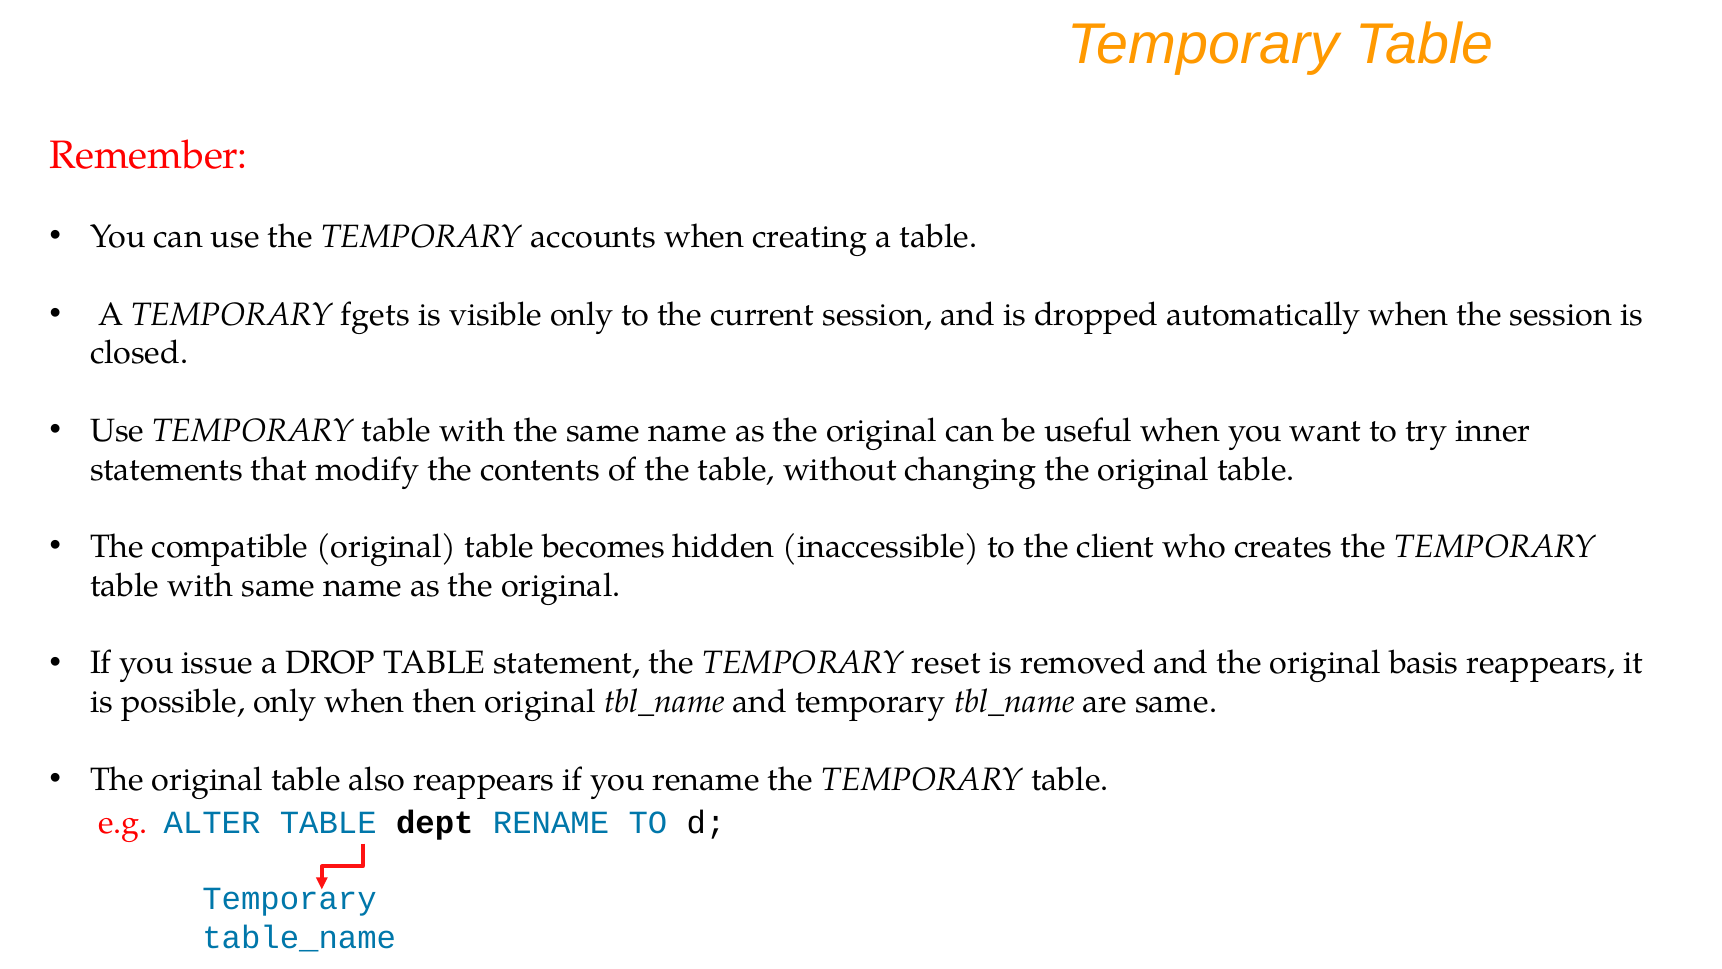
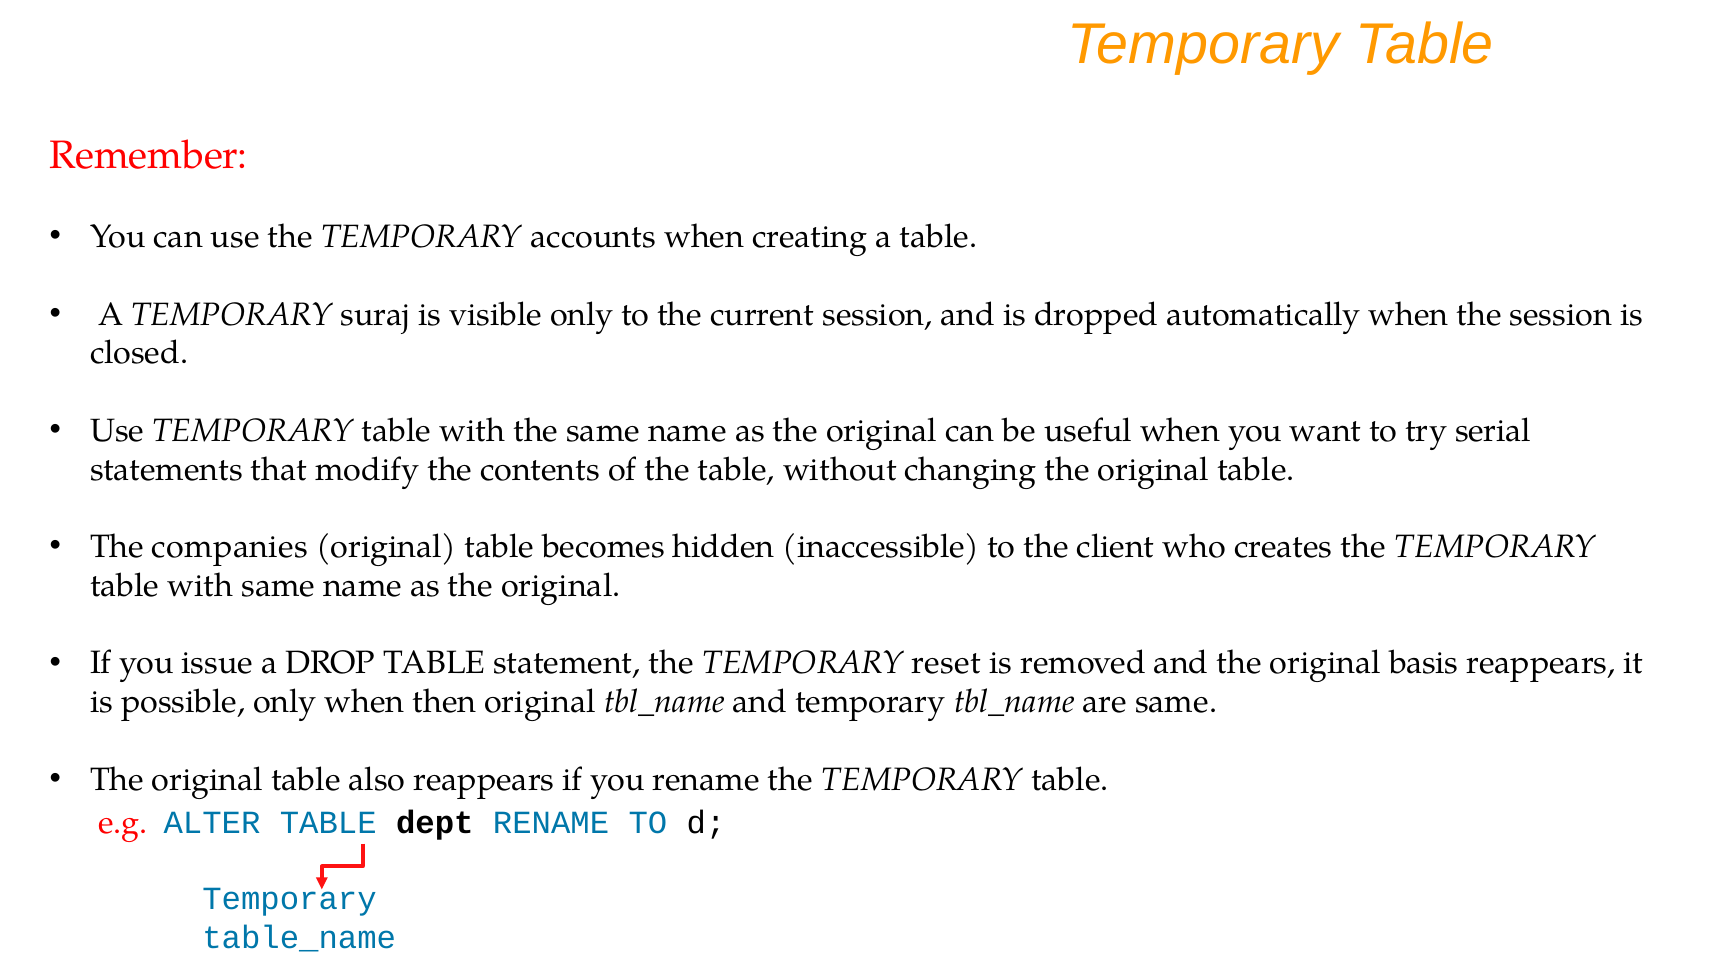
fgets: fgets -> suraj
inner: inner -> serial
compatible: compatible -> companies
